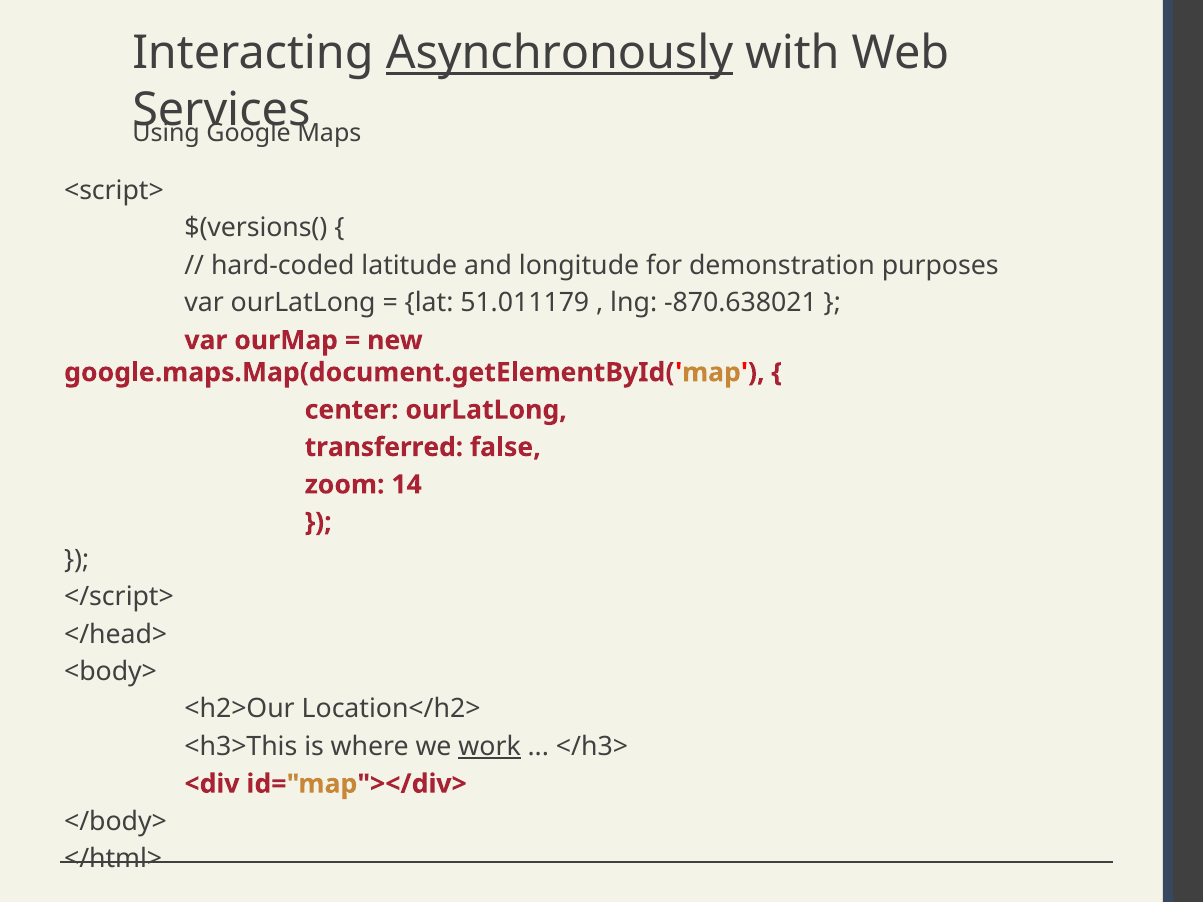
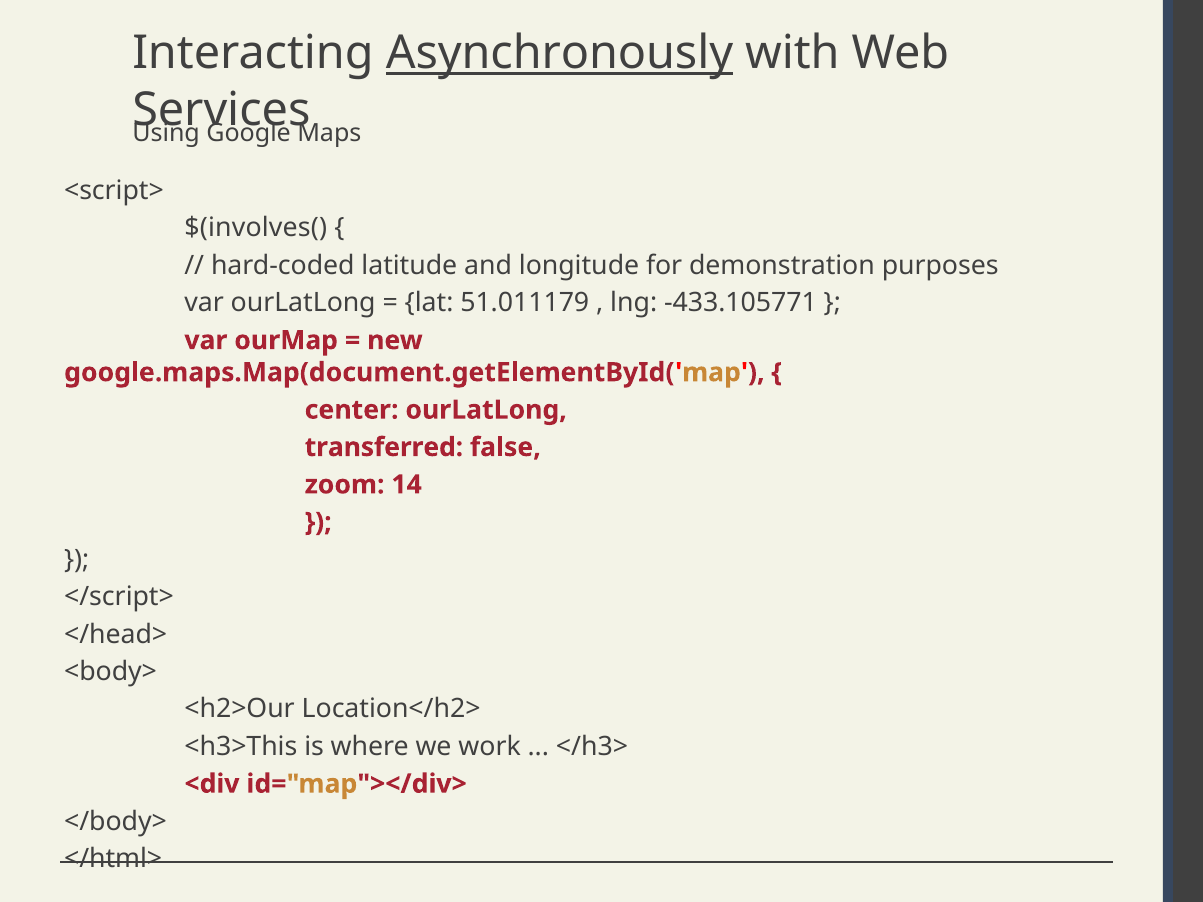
$(versions(: $(versions( -> $(involves(
-870.638021: -870.638021 -> -433.105771
work underline: present -> none
